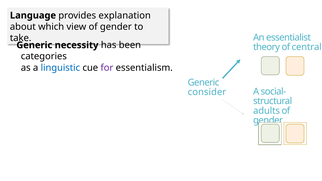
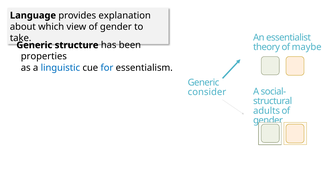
necessity: necessity -> structure
central: central -> maybe
categories: categories -> properties
for colour: purple -> blue
